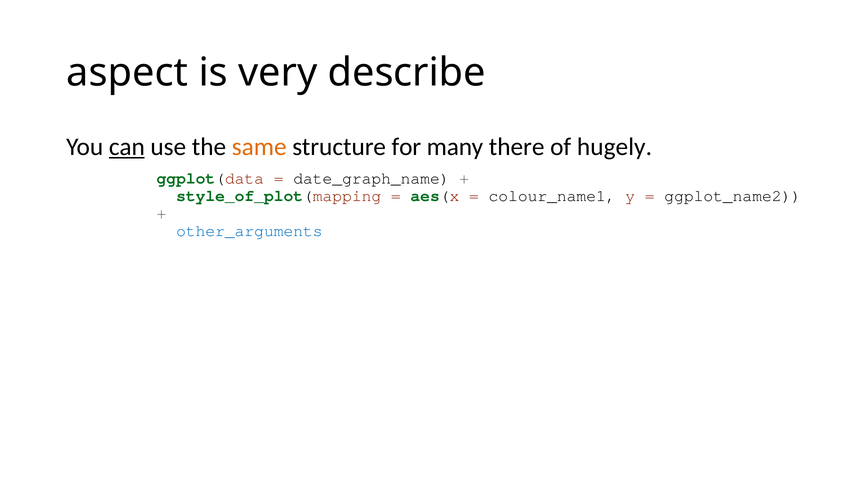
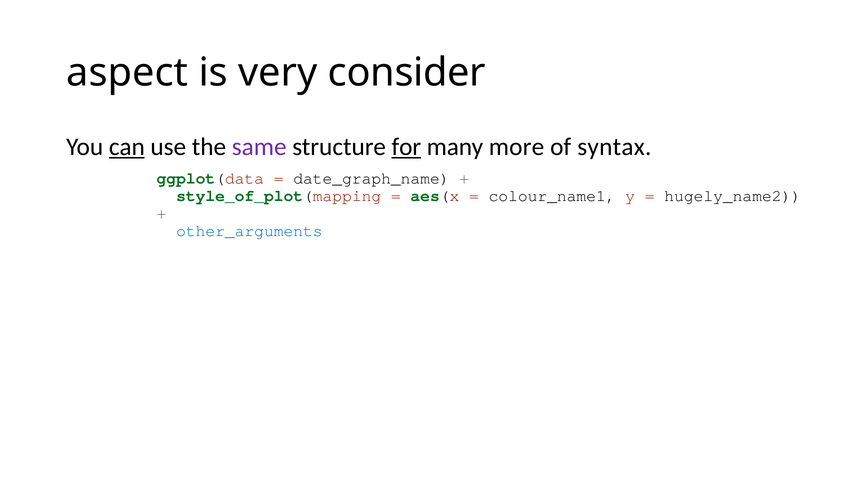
describe: describe -> consider
same colour: orange -> purple
for underline: none -> present
there: there -> more
hugely: hugely -> syntax
ggplot_name2: ggplot_name2 -> hugely_name2
